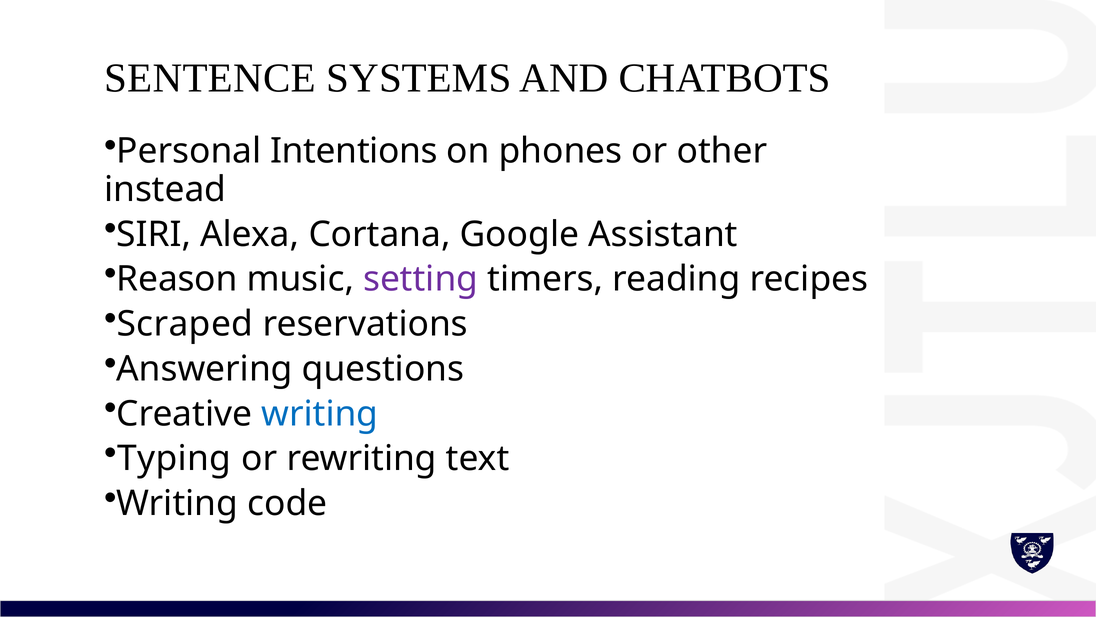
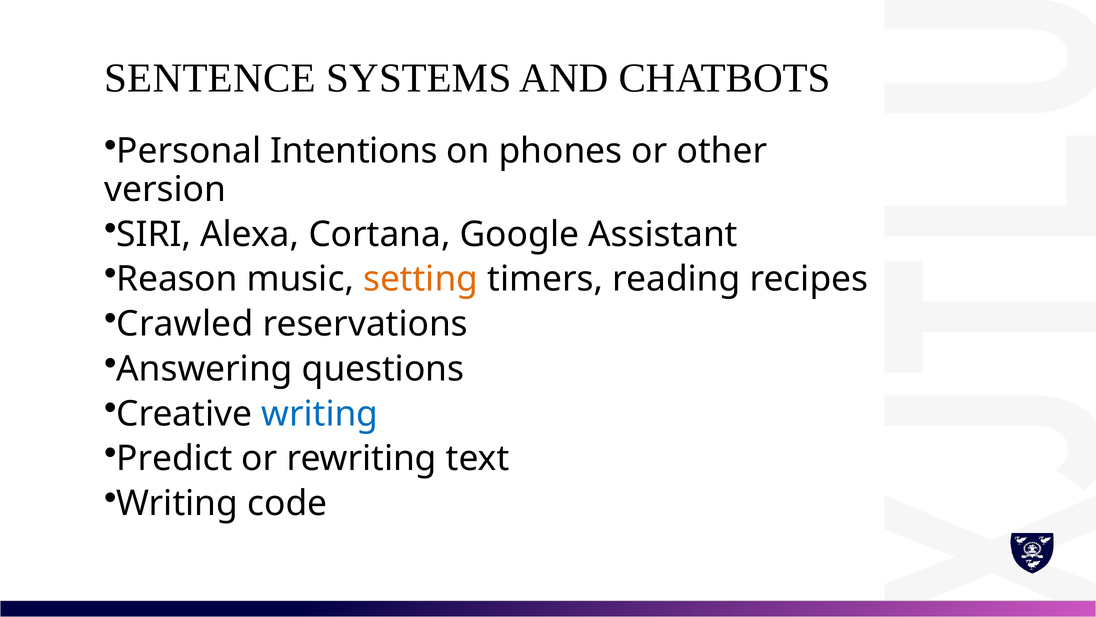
instead: instead -> version
setting colour: purple -> orange
Scraped: Scraped -> Crawled
Typing: Typing -> Predict
